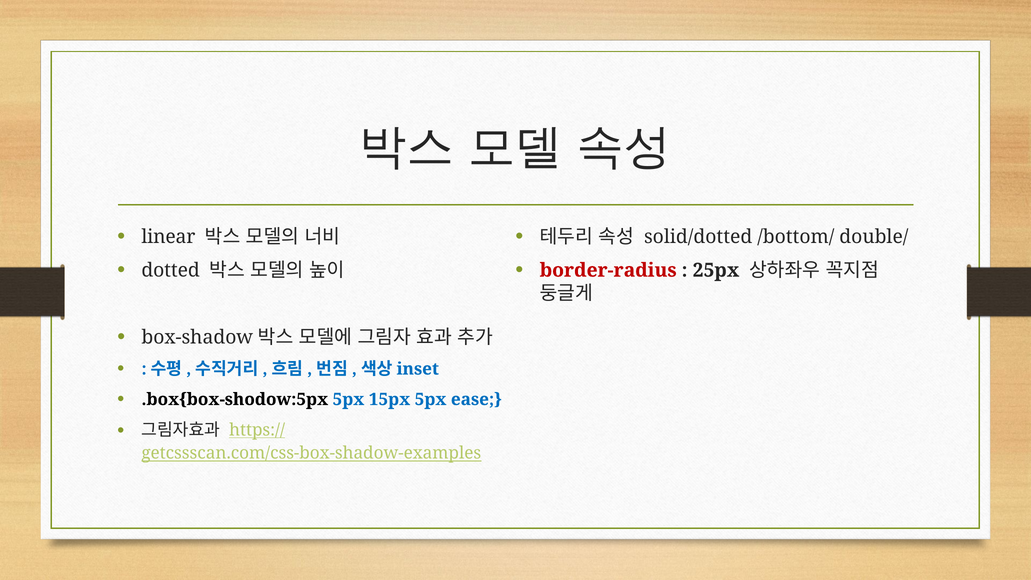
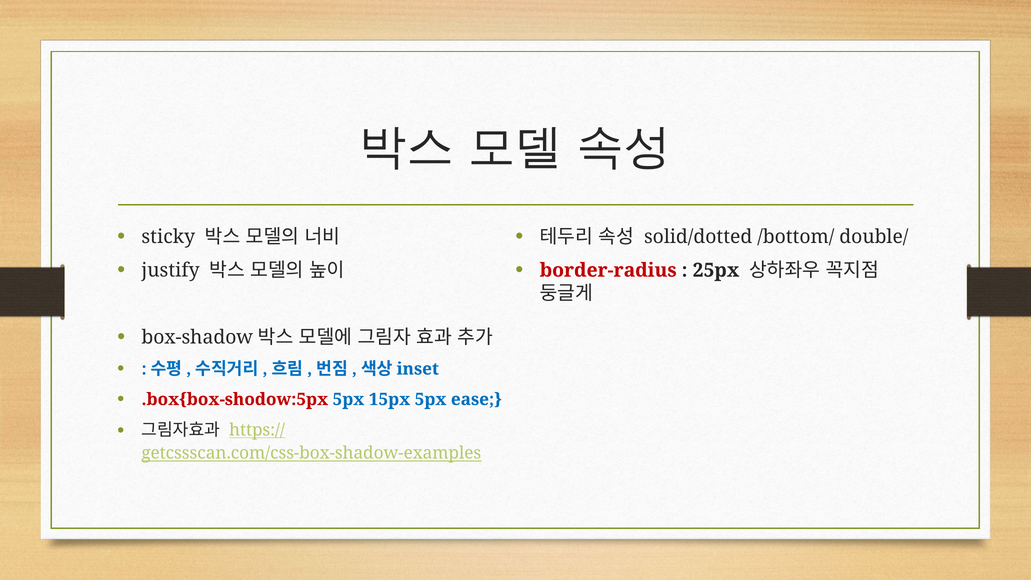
linear: linear -> sticky
dotted: dotted -> justify
.box{box-shodow:5px colour: black -> red
